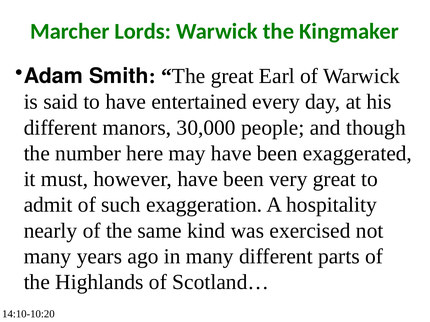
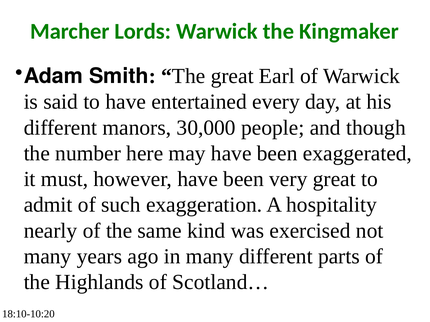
14:10-10:20: 14:10-10:20 -> 18:10-10:20
